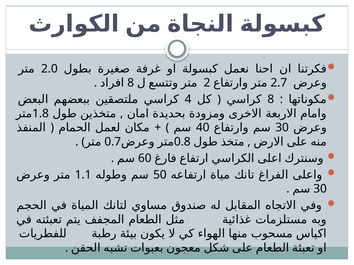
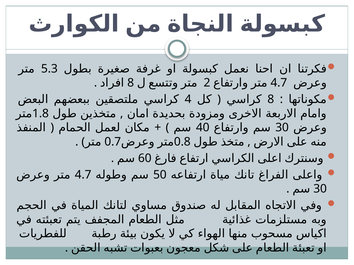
2.0: 2.0 -> 5.3
2.7 at (279, 83): 2.7 -> 4.7
1.1 at (83, 175): 1.1 -> 4.7
